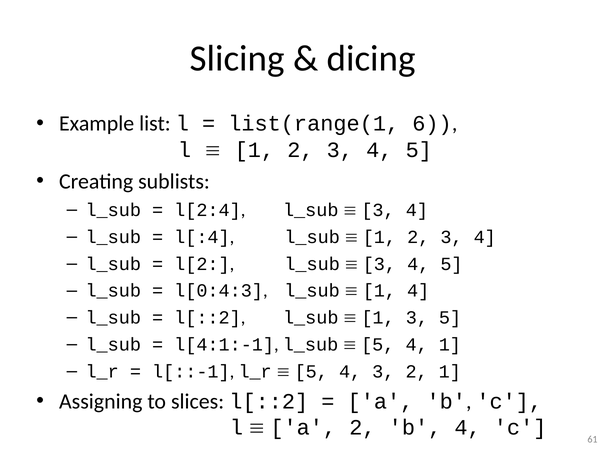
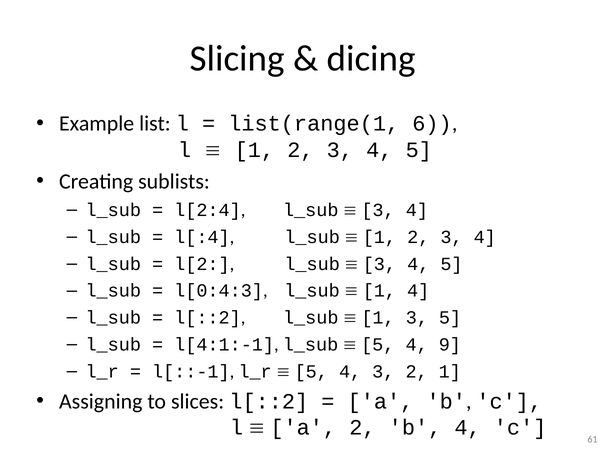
4 1: 1 -> 9
